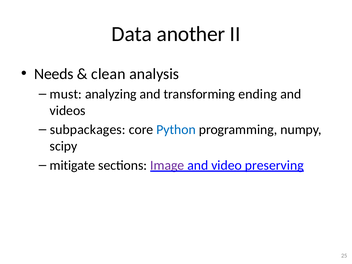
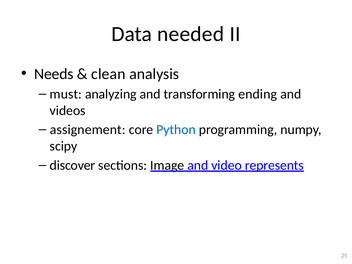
another: another -> needed
subpackages: subpackages -> assignement
mitigate: mitigate -> discover
Image colour: purple -> black
preserving: preserving -> represents
